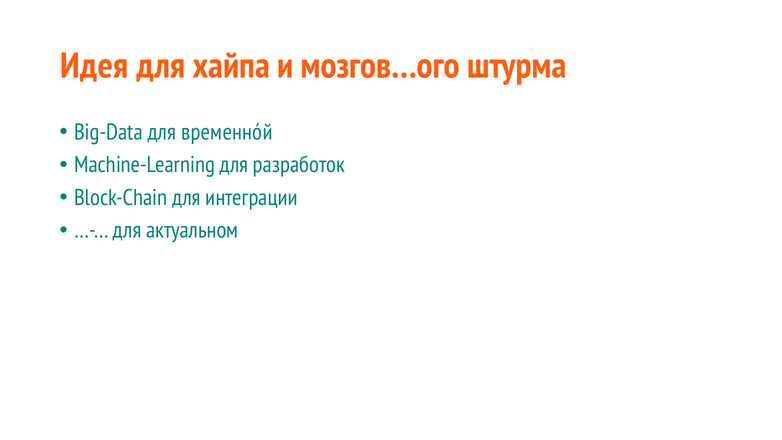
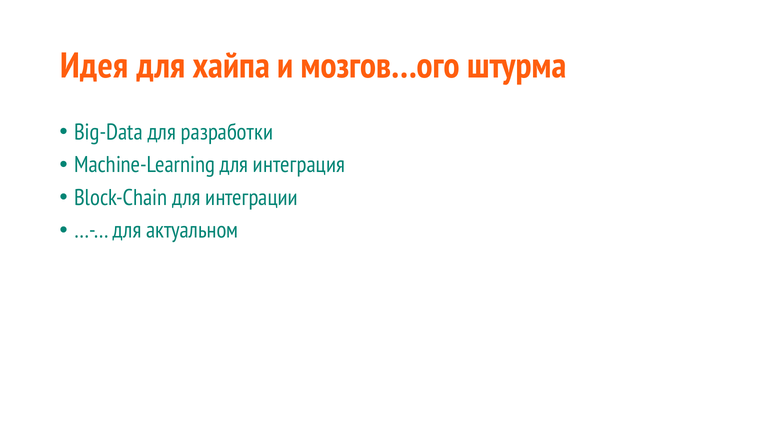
временнóй: временнóй -> разработки
разработок: разработок -> интеграция
